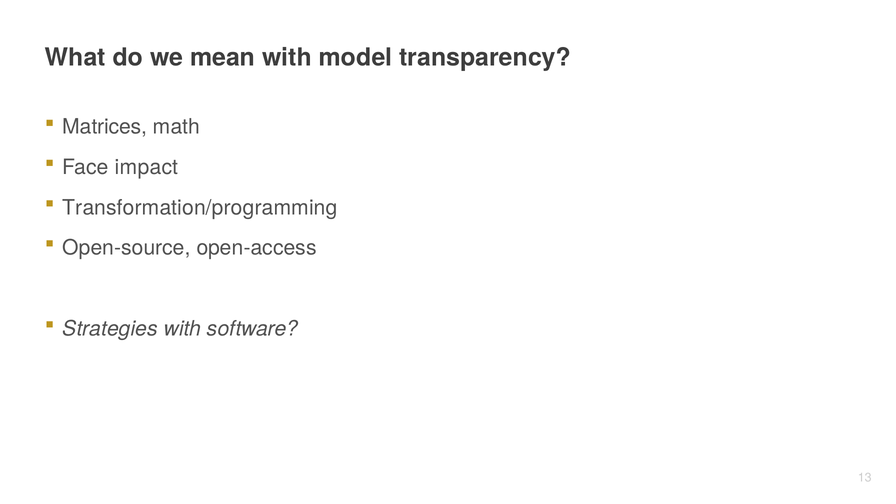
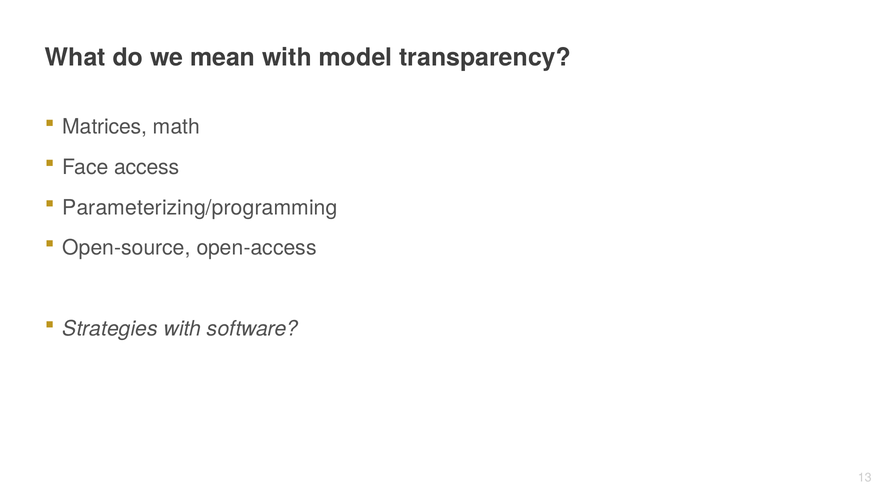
impact: impact -> access
Transformation/programming: Transformation/programming -> Parameterizing/programming
